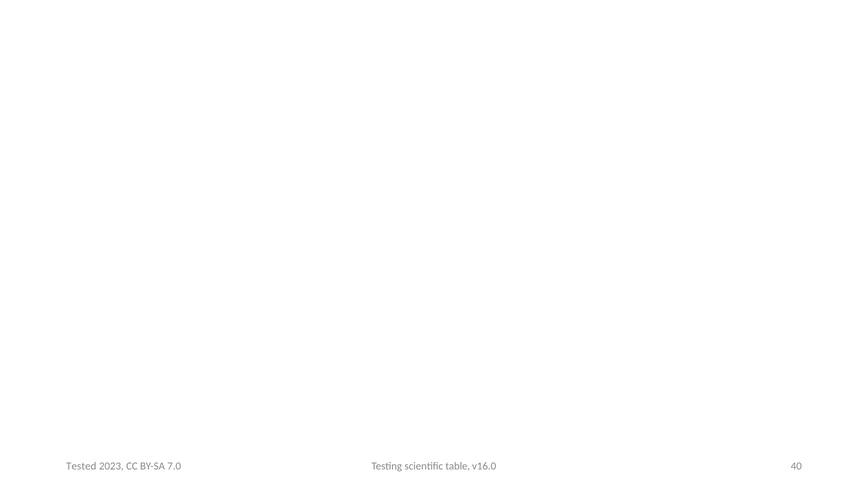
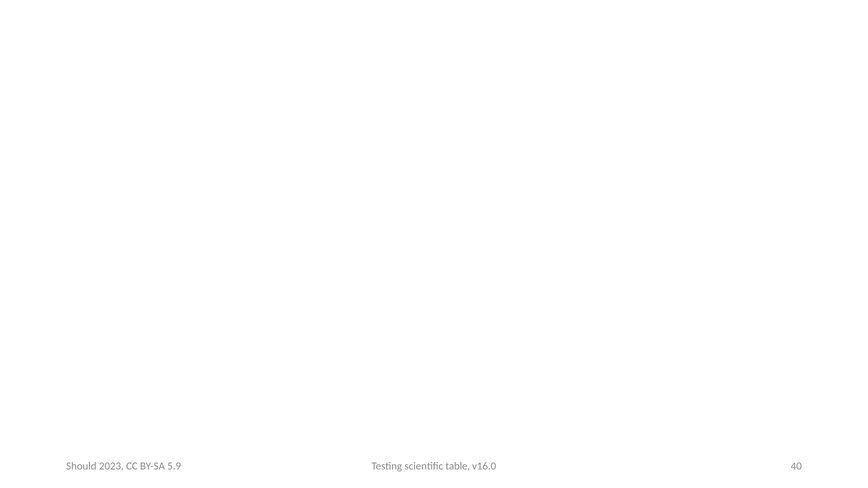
Tested: Tested -> Should
7.0: 7.0 -> 5.9
